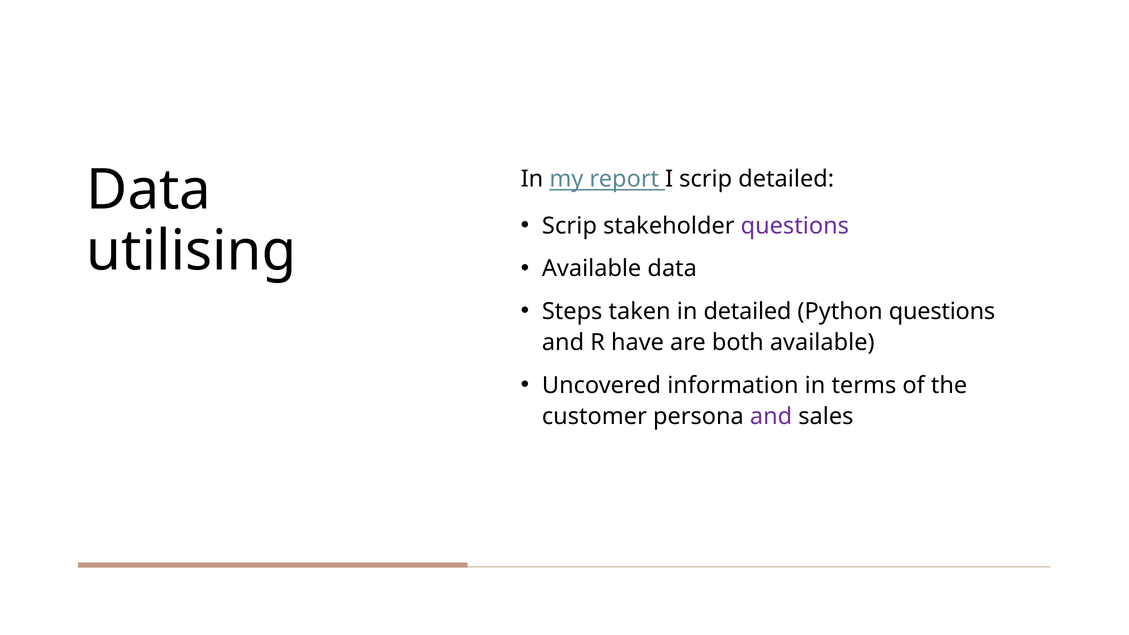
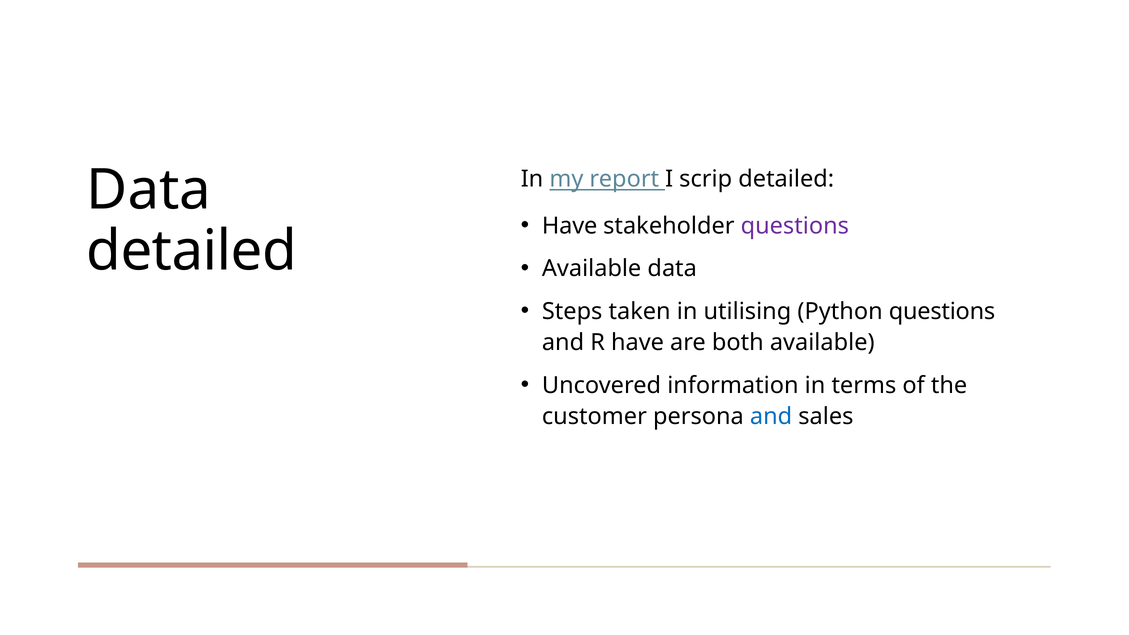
Scrip at (569, 226): Scrip -> Have
utilising at (191, 251): utilising -> detailed
in detailed: detailed -> utilising
and at (771, 416) colour: purple -> blue
